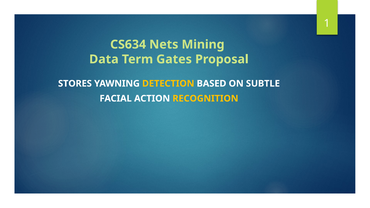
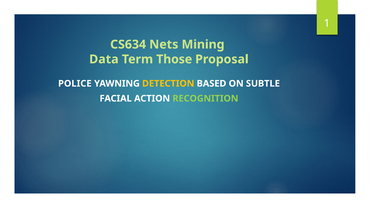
Gates: Gates -> Those
STORES: STORES -> POLICE
RECOGNITION colour: yellow -> light green
